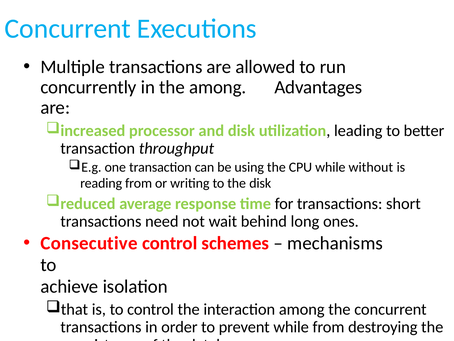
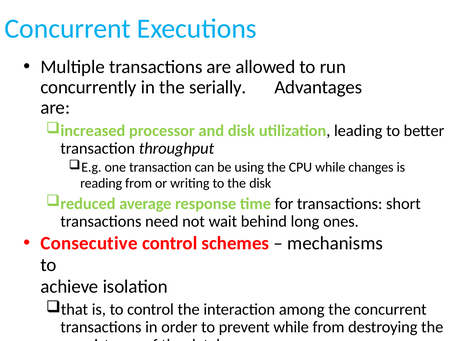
the among: among -> serially
without: without -> changes
